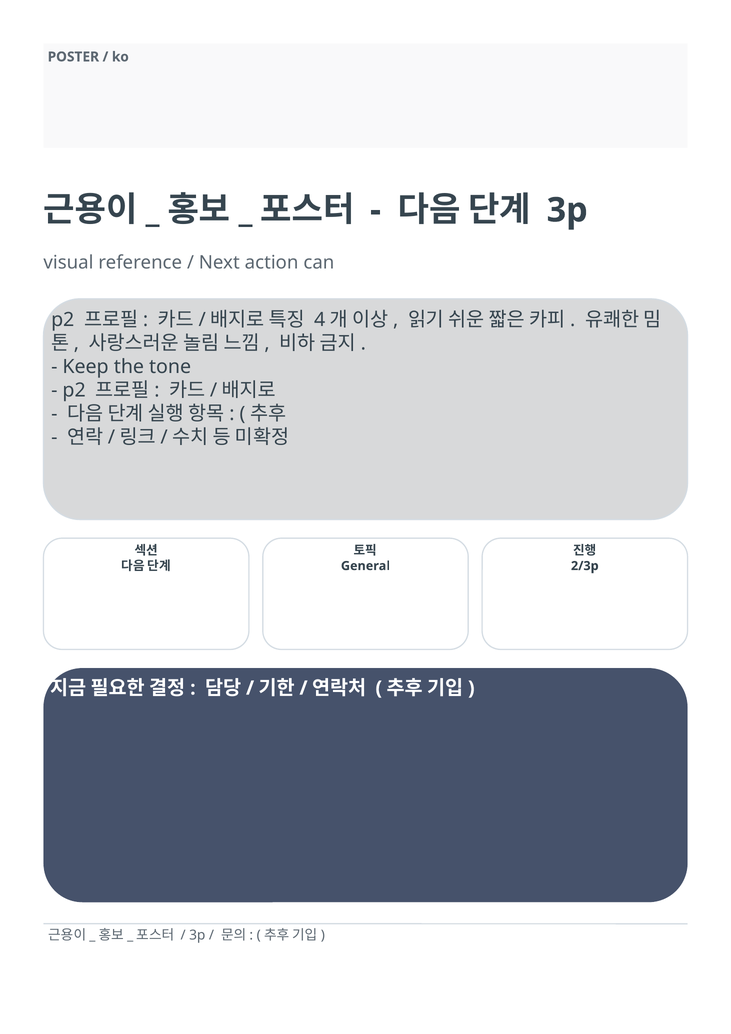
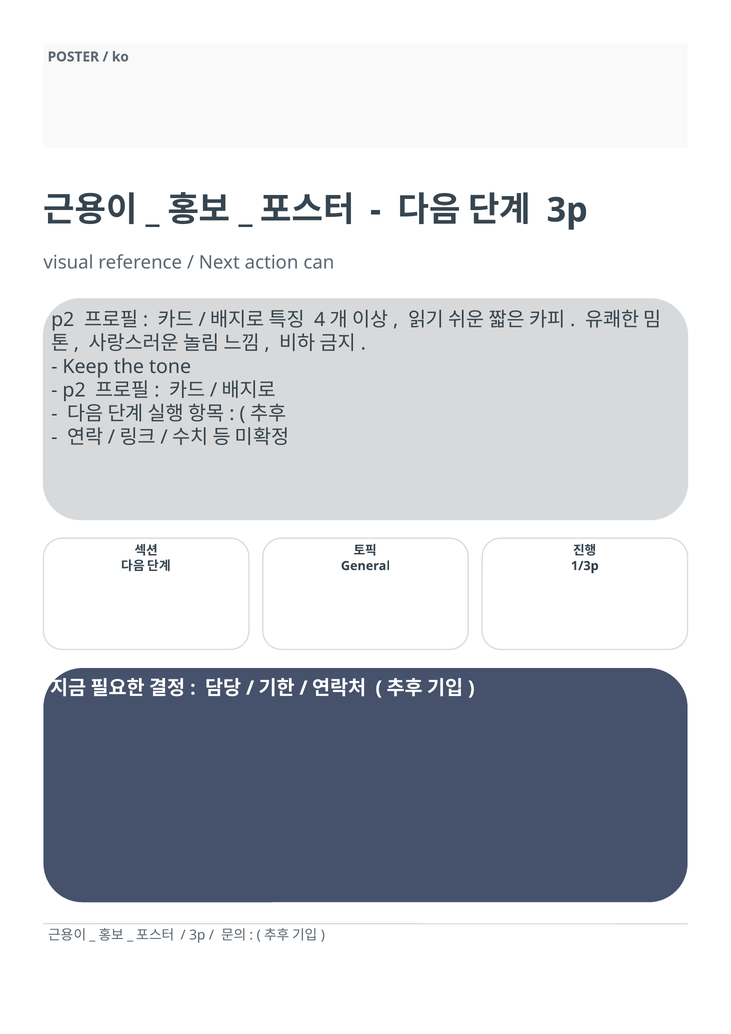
2/3p: 2/3p -> 1/3p
